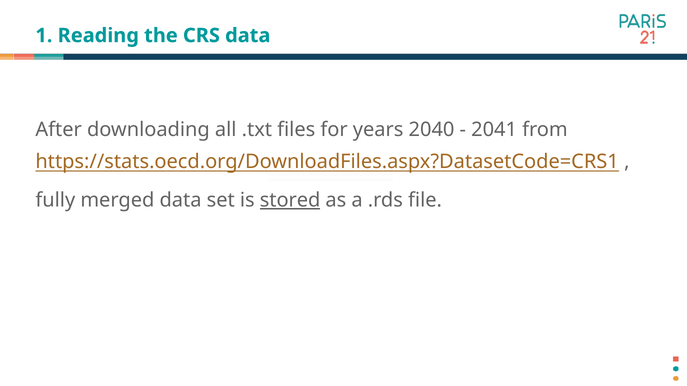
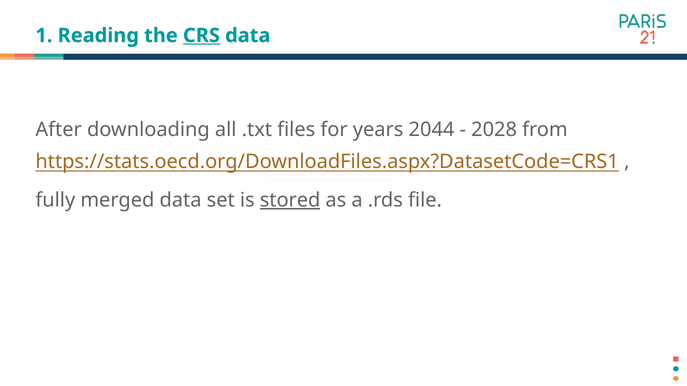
CRS underline: none -> present
2040: 2040 -> 2044
2041: 2041 -> 2028
